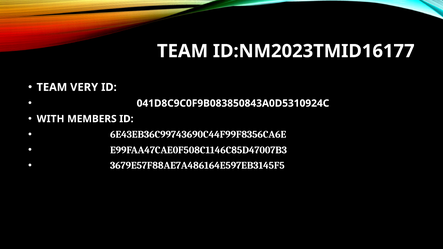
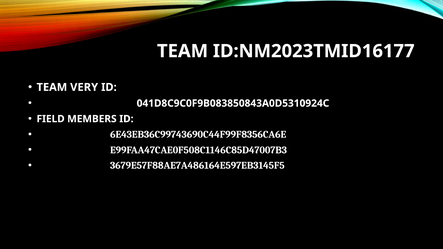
WITH: WITH -> FIELD
